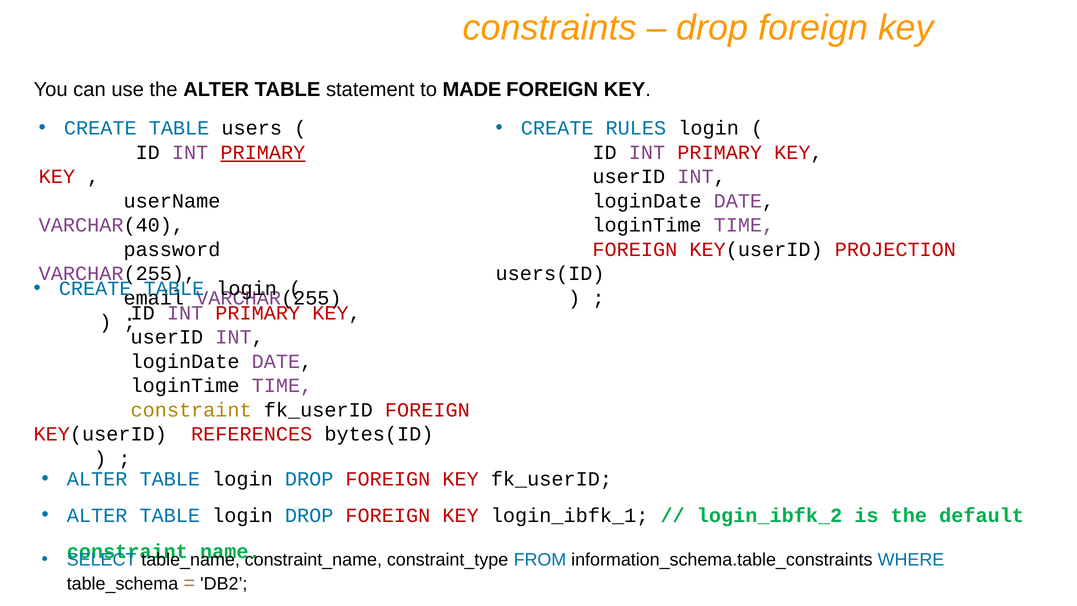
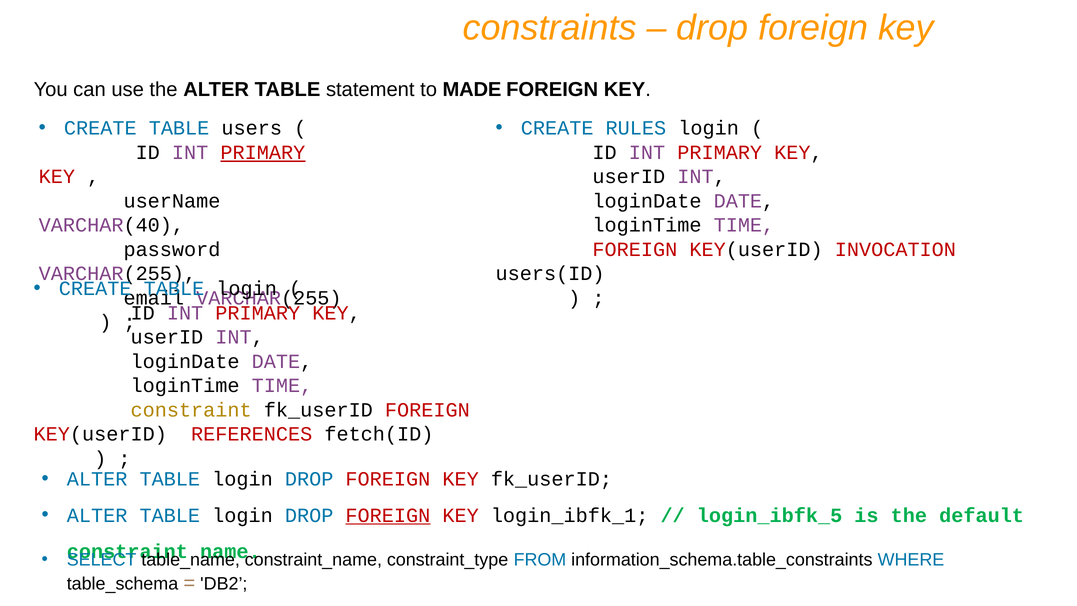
PROJECTION: PROJECTION -> INVOCATION
bytes(ID: bytes(ID -> fetch(ID
FOREIGN at (388, 515) underline: none -> present
login_ibfk_2: login_ibfk_2 -> login_ibfk_5
